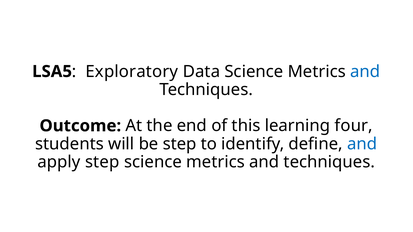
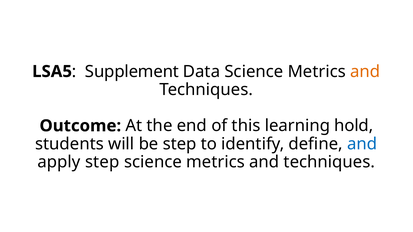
Exploratory: Exploratory -> Supplement
and at (365, 72) colour: blue -> orange
four: four -> hold
